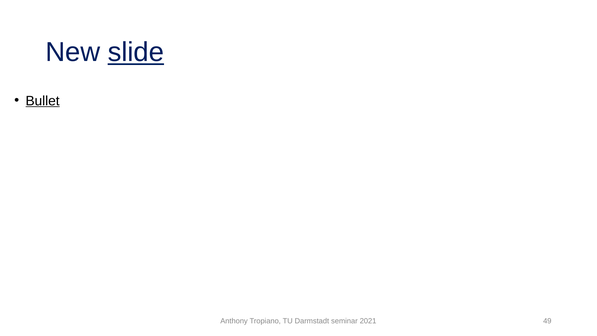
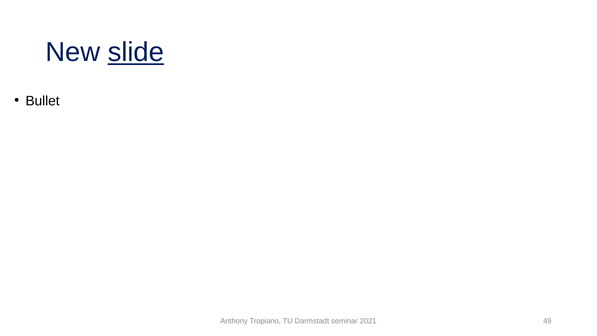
Bullet underline: present -> none
